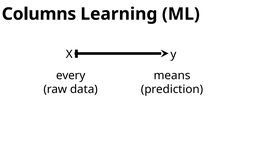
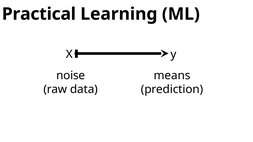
Columns: Columns -> Practical
every: every -> noise
